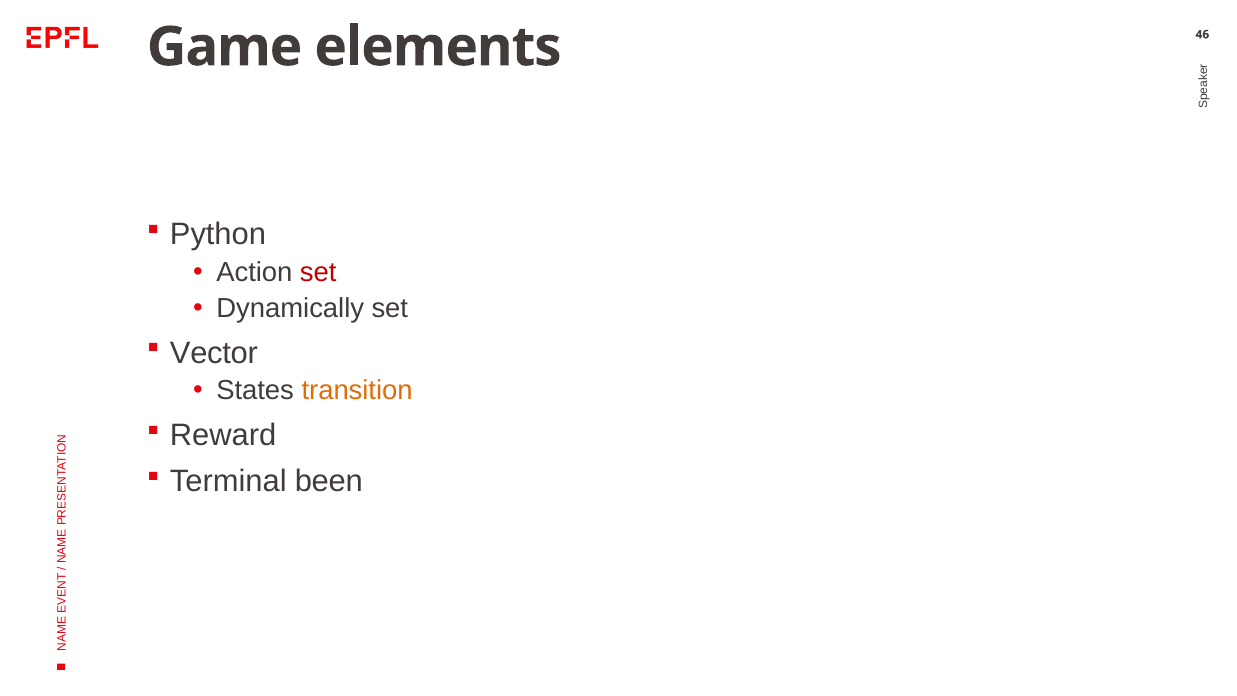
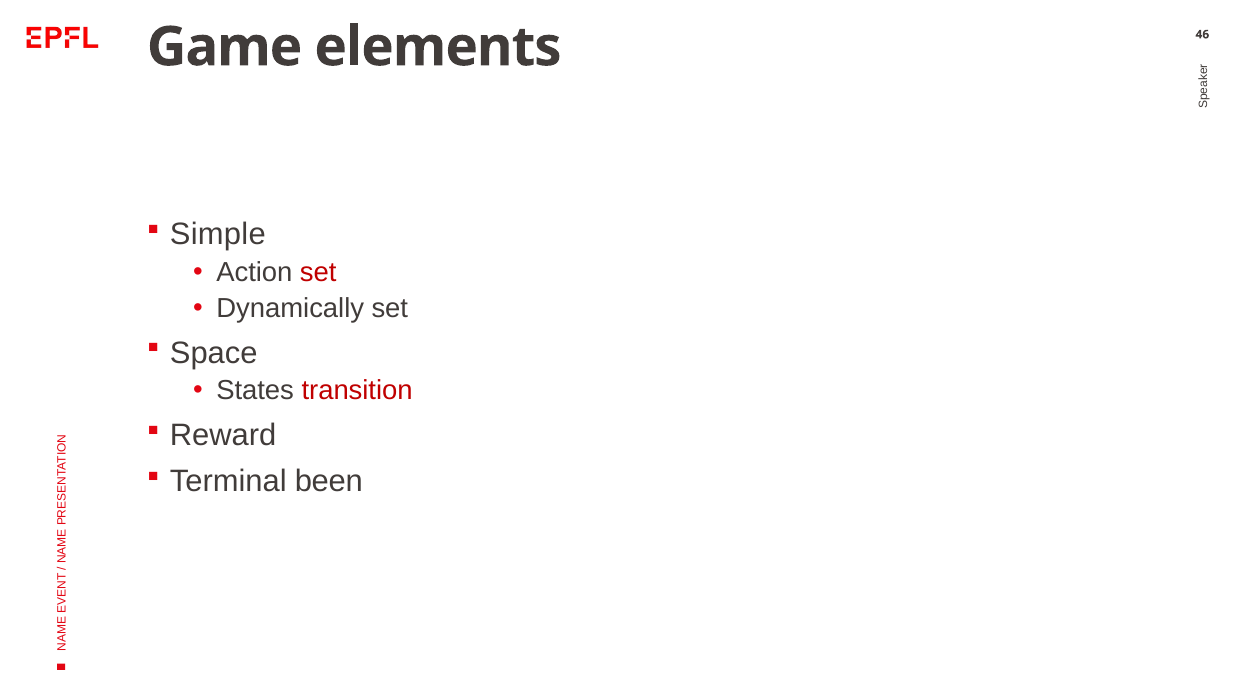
Python: Python -> Simple
Vector: Vector -> Space
transition colour: orange -> red
